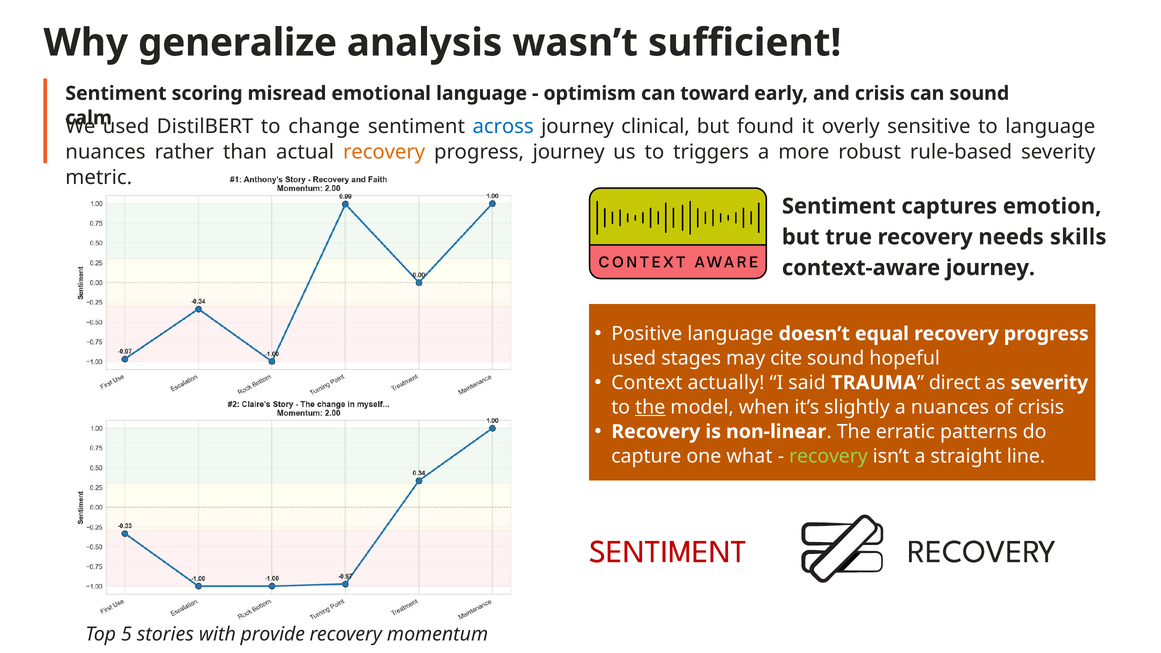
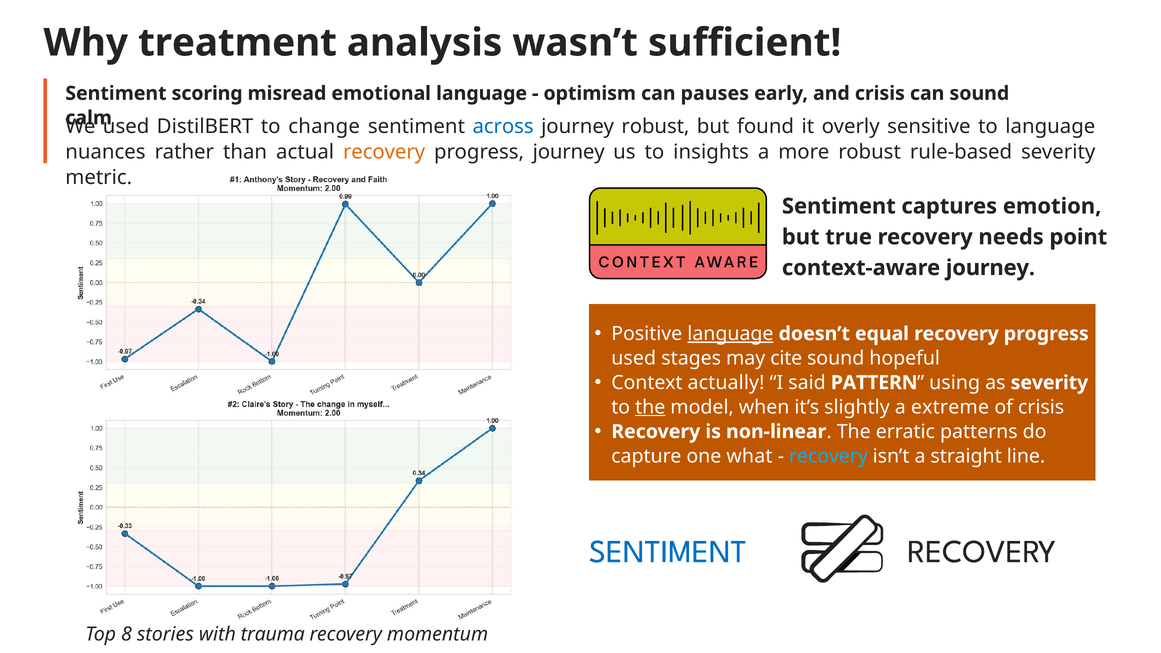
generalize: generalize -> treatment
toward: toward -> pauses
journey clinical: clinical -> robust
triggers: triggers -> insights
skills: skills -> point
language at (730, 334) underline: none -> present
TRAUMA: TRAUMA -> PATTERN
direct: direct -> using
a nuances: nuances -> extreme
recovery at (828, 456) colour: light green -> light blue
SENTIMENT at (668, 552) colour: red -> blue
5: 5 -> 8
provide: provide -> trauma
